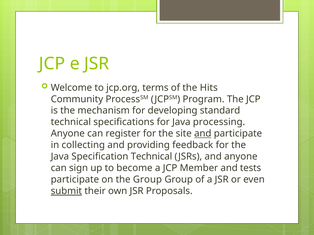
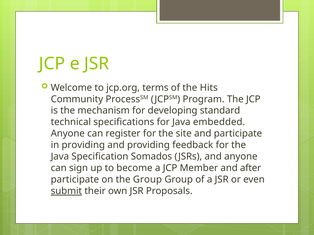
processing: processing -> embedded
and at (203, 134) underline: present -> none
in collecting: collecting -> providing
Specification Technical: Technical -> Somados
tests: tests -> after
